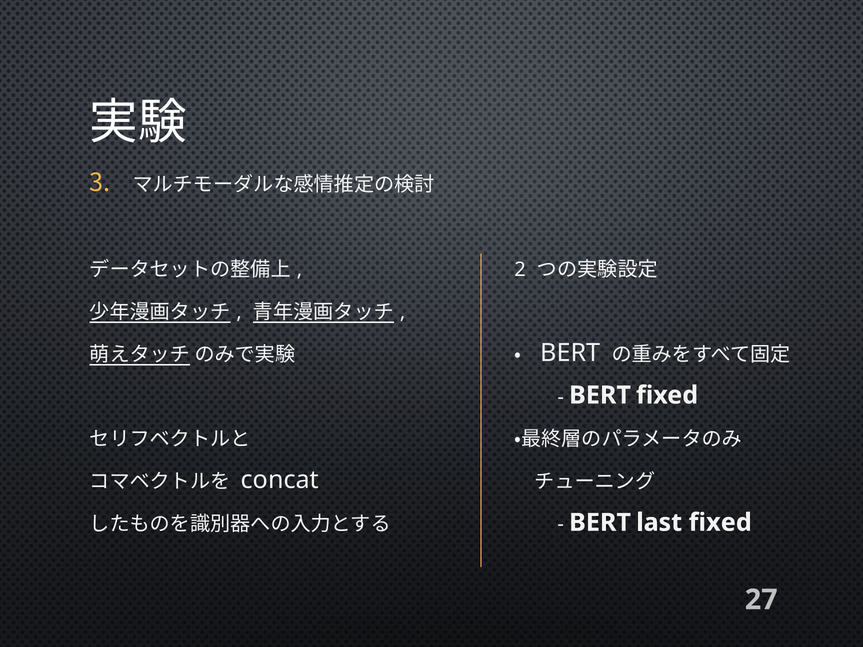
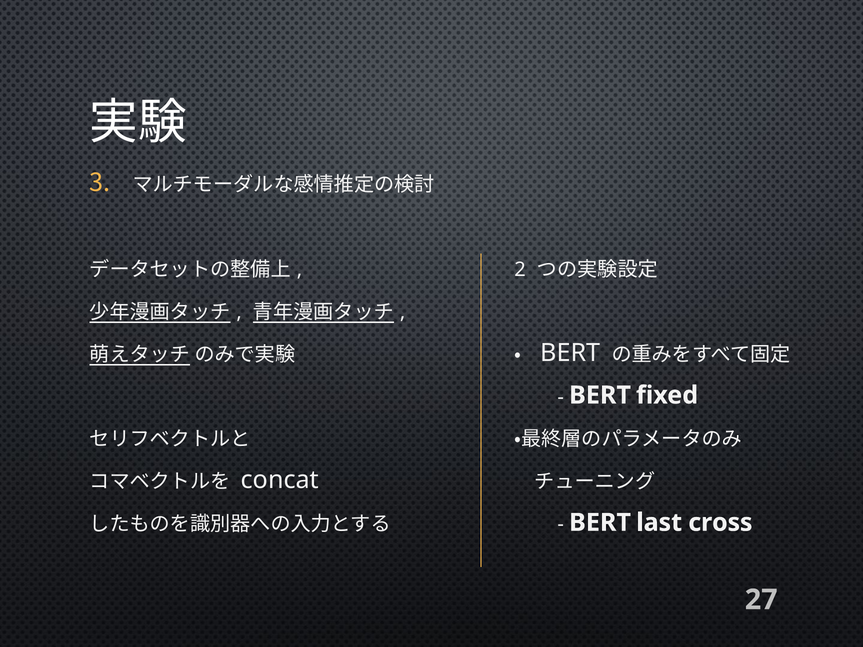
last fixed: fixed -> cross
